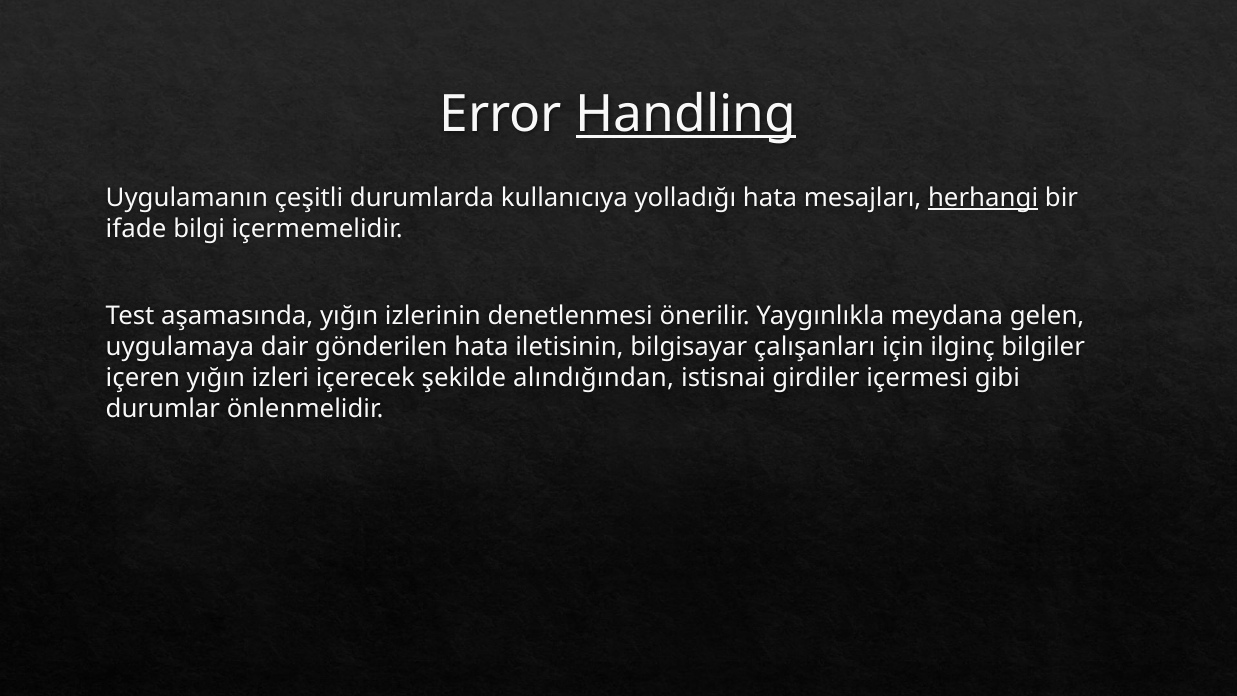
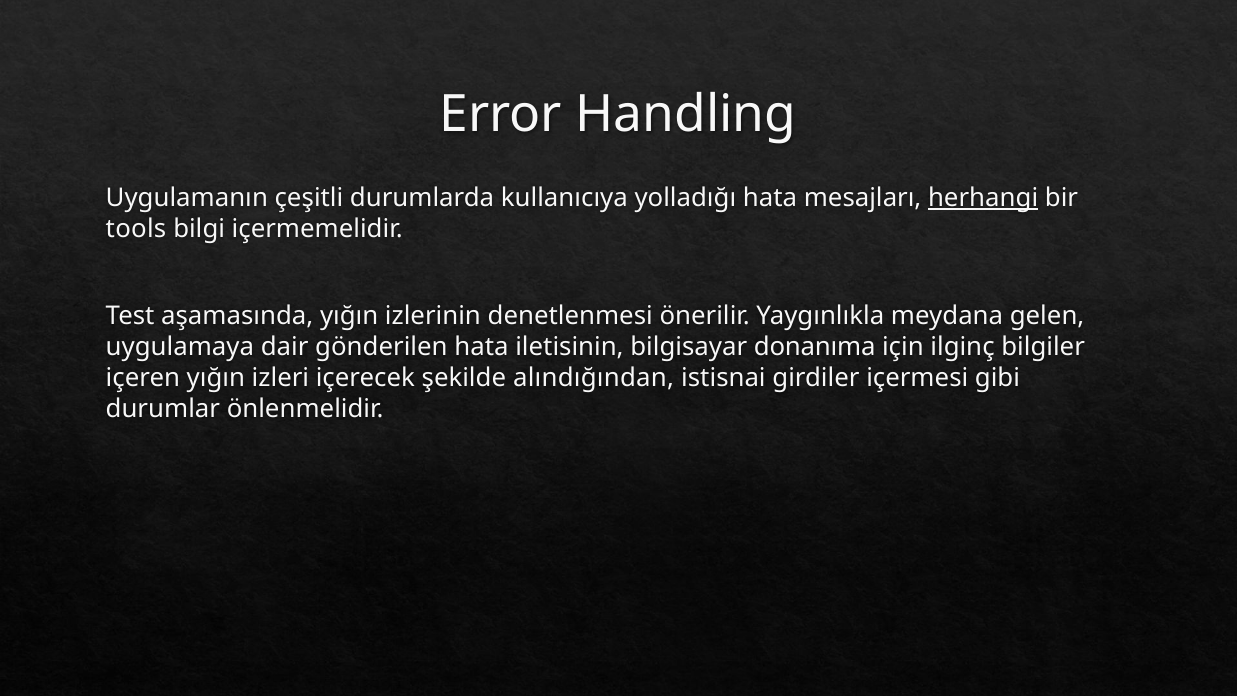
Handling underline: present -> none
ifade: ifade -> tools
çalışanları: çalışanları -> donanıma
